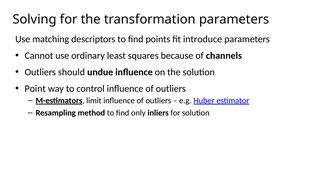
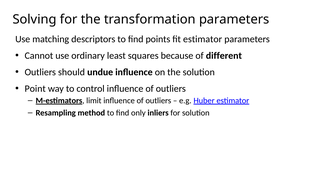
fit introduce: introduce -> estimator
channels: channels -> different
